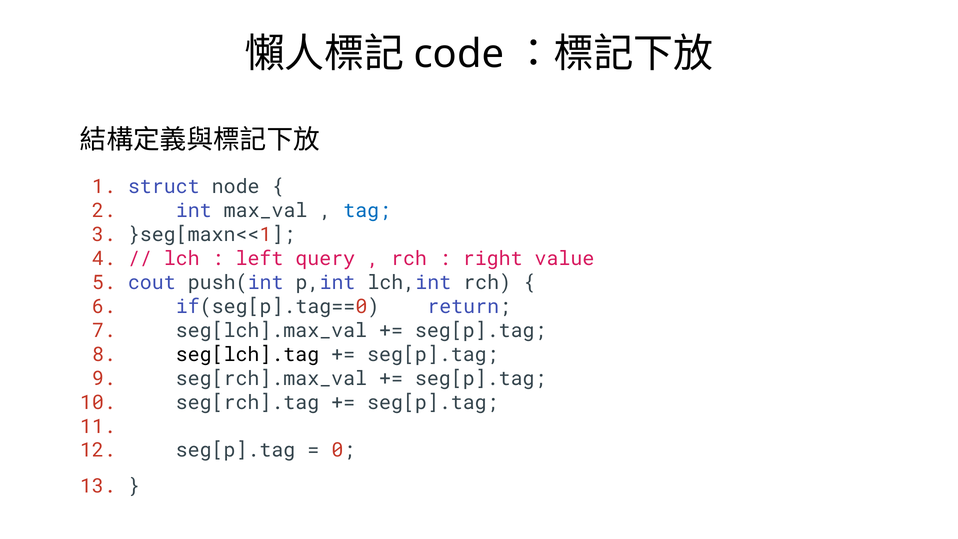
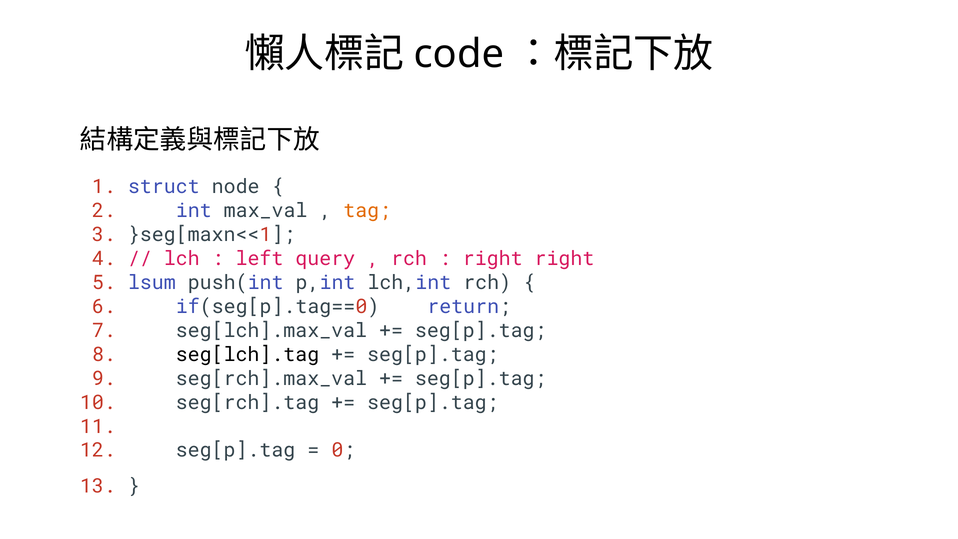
tag colour: blue -> orange
right value: value -> right
cout: cout -> lsum
